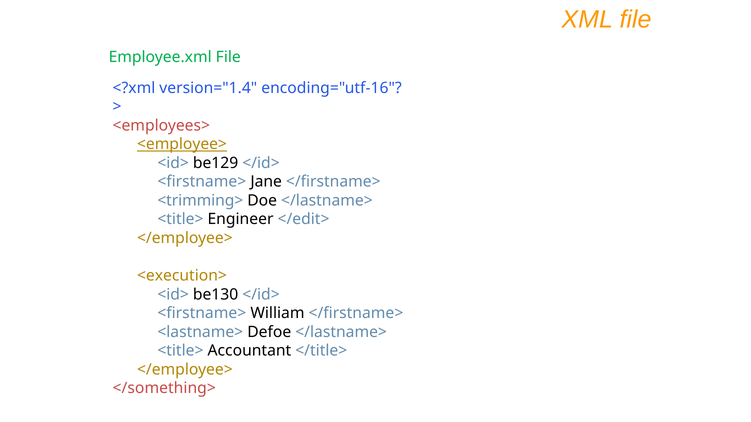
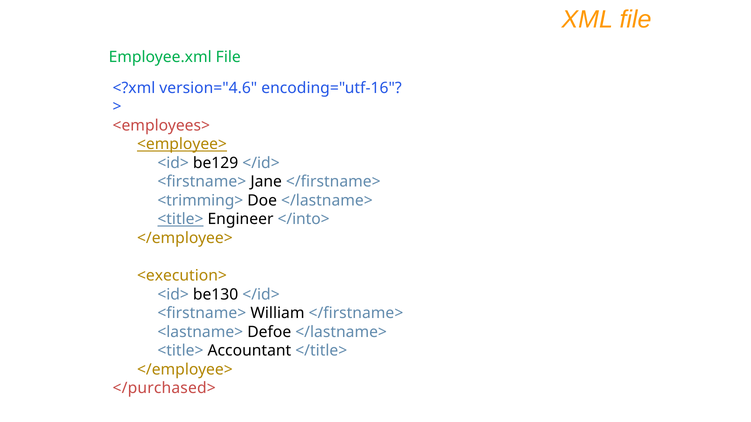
version="1.4: version="1.4 -> version="4.6
<title> at (180, 220) underline: none -> present
</edit>: </edit> -> </into>
</something>: </something> -> </purchased>
